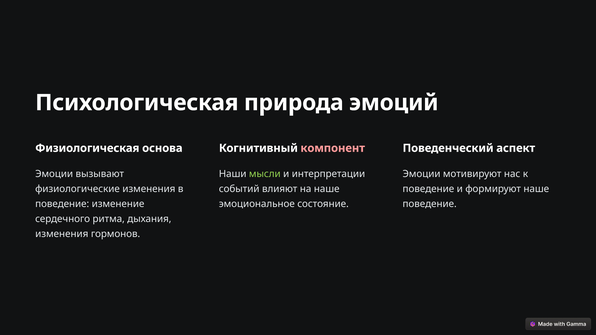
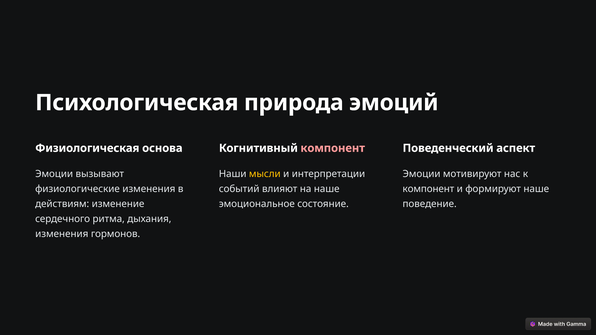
мысли colour: light green -> yellow
поведение at (428, 189): поведение -> компонент
поведение at (62, 204): поведение -> действиям
